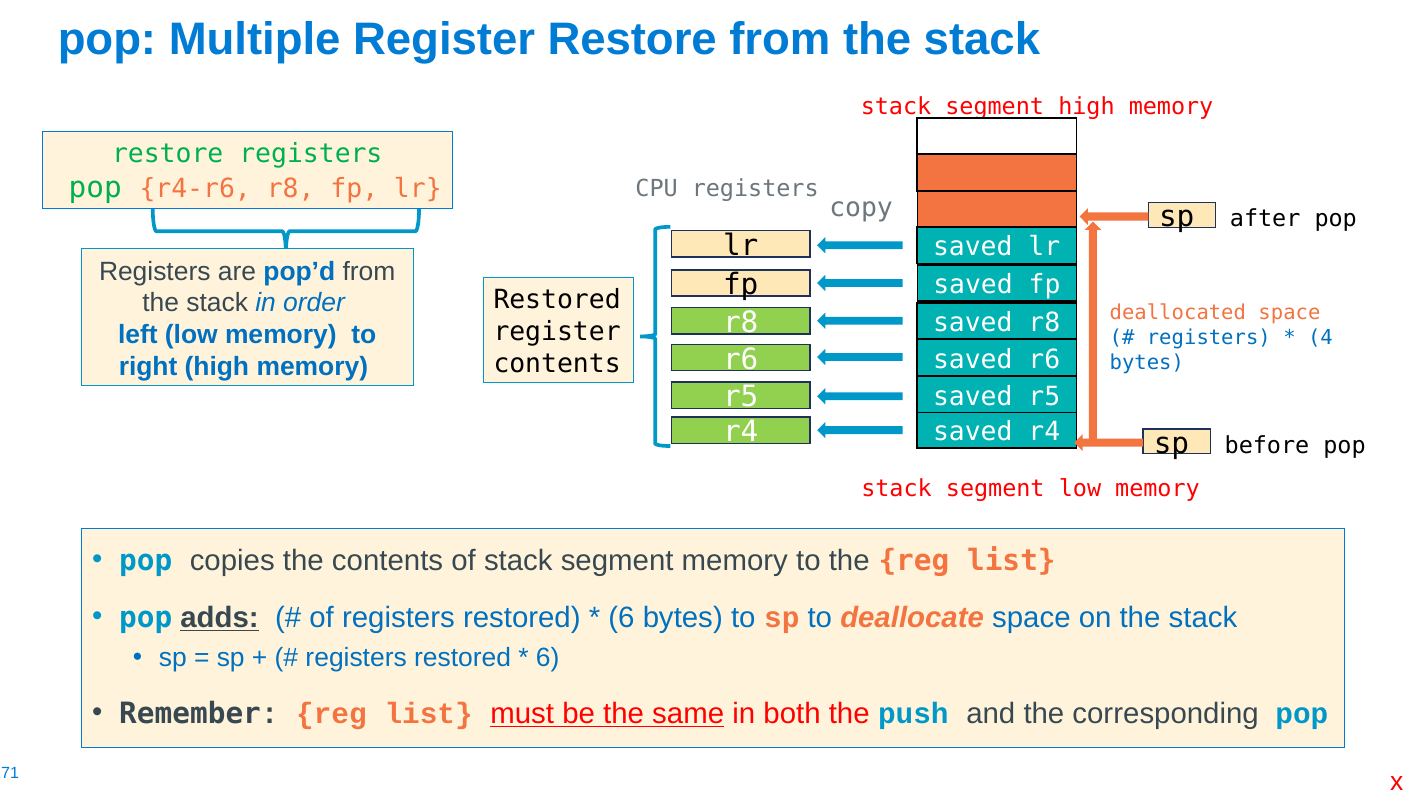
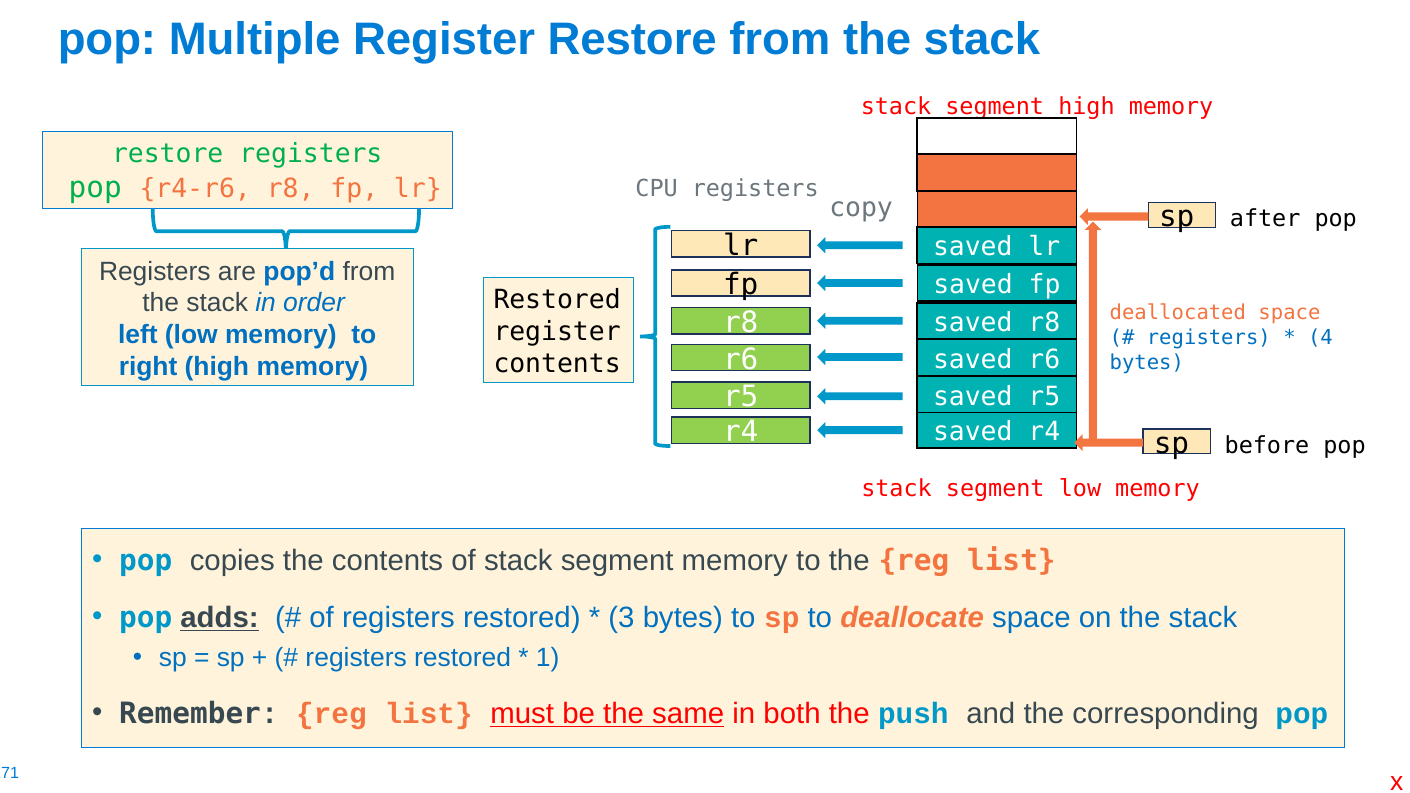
6 at (621, 618): 6 -> 3
6 at (548, 658): 6 -> 1
